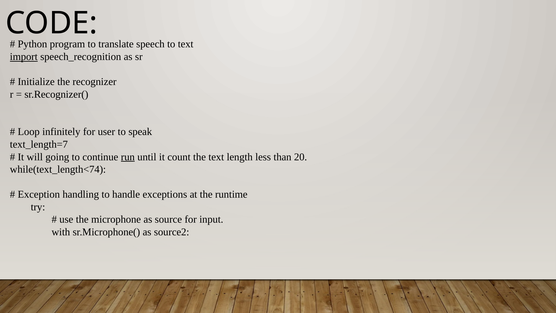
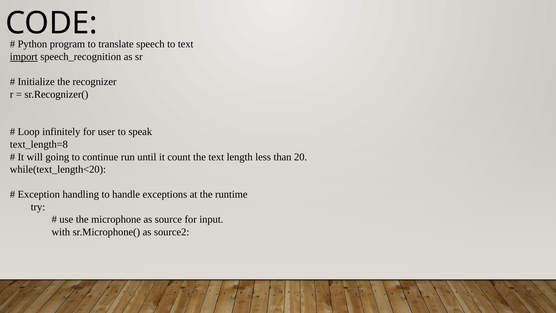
text_length=7: text_length=7 -> text_length=8
run underline: present -> none
while(text_length<74: while(text_length<74 -> while(text_length<20
